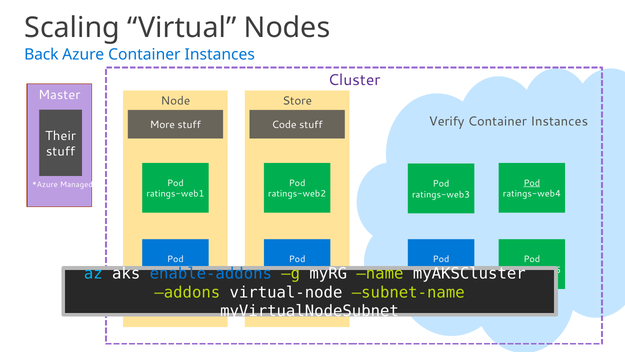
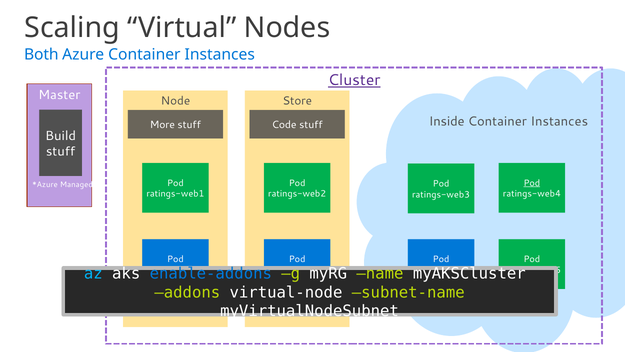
Back: Back -> Both
Cluster underline: none -> present
Verify: Verify -> Inside
Their: Their -> Build
